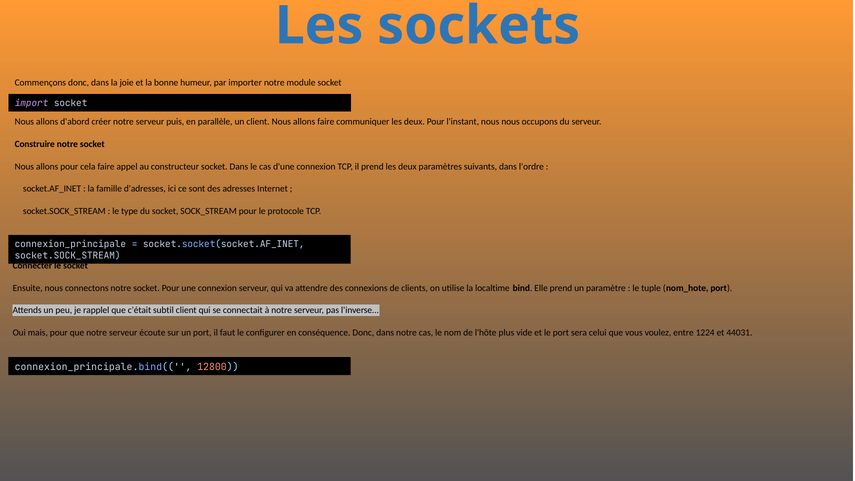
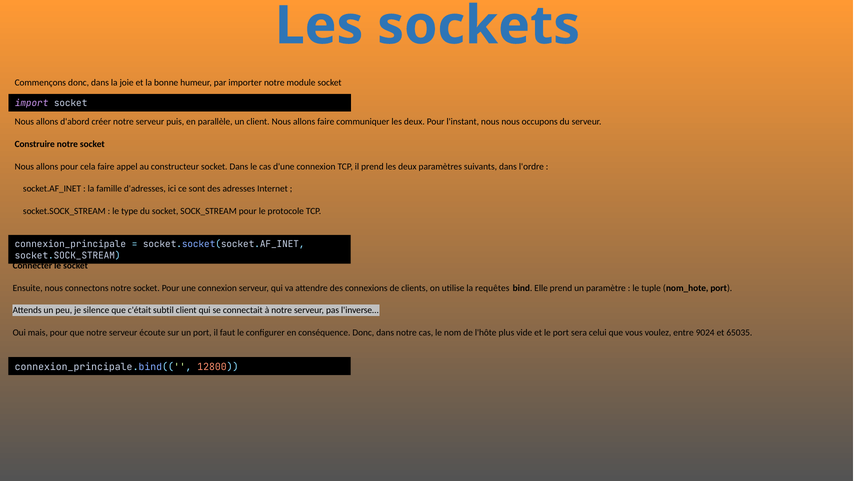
localtime: localtime -> requêtes
rapplel: rapplel -> silence
1224: 1224 -> 9024
44031: 44031 -> 65035
